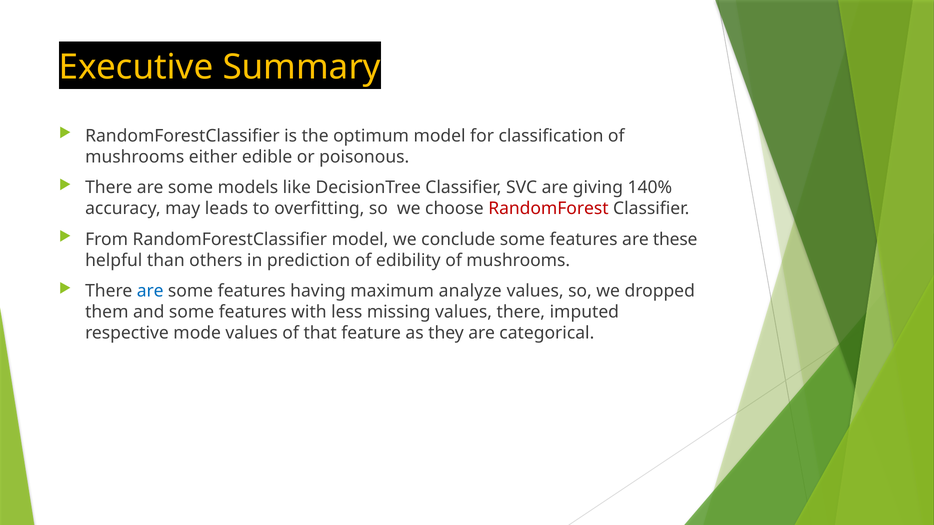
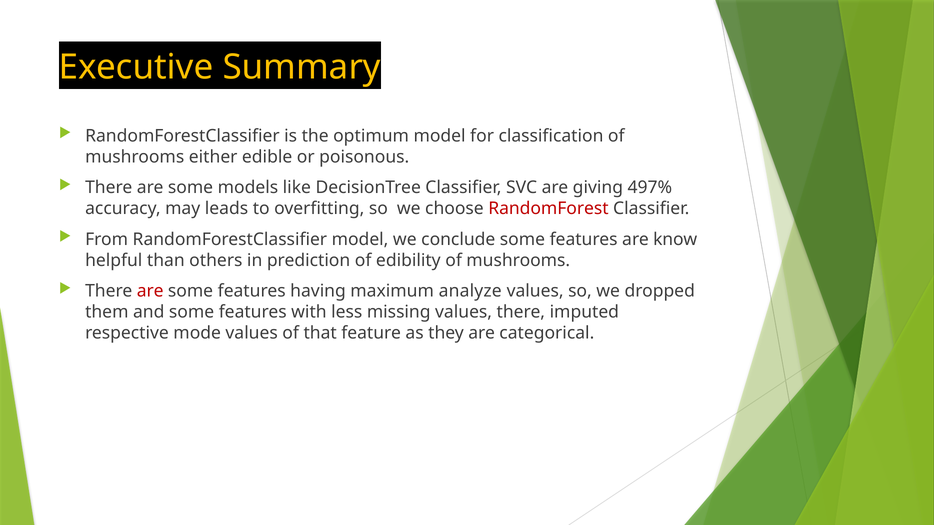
140%: 140% -> 497%
these: these -> know
are at (150, 291) colour: blue -> red
